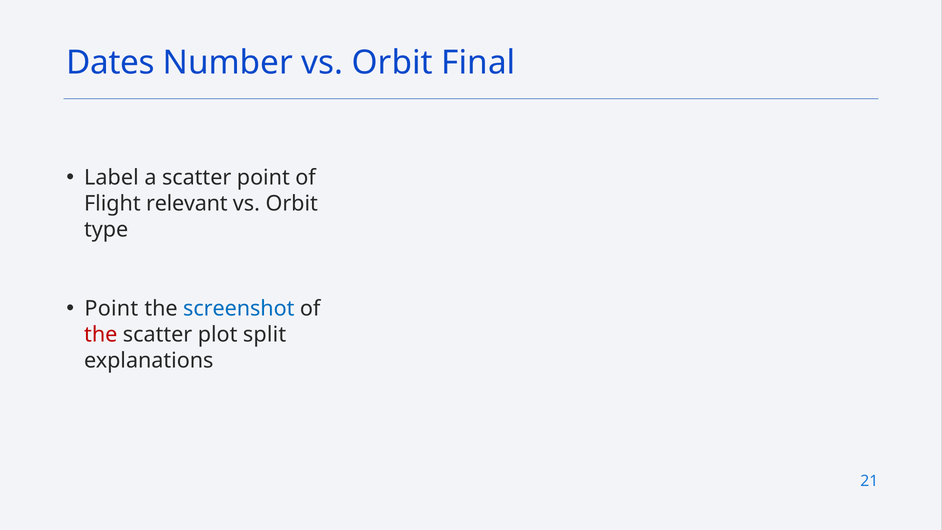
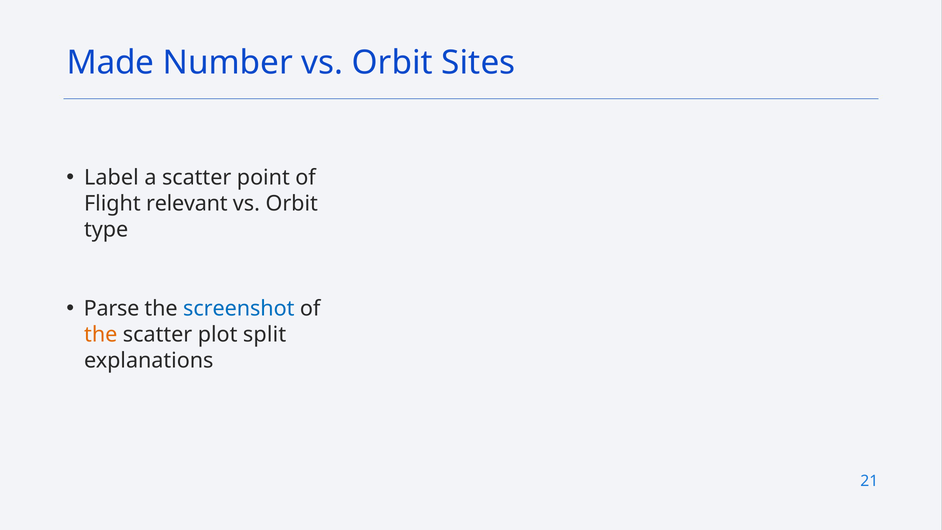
Dates: Dates -> Made
Final: Final -> Sites
Point at (111, 309): Point -> Parse
the at (101, 335) colour: red -> orange
